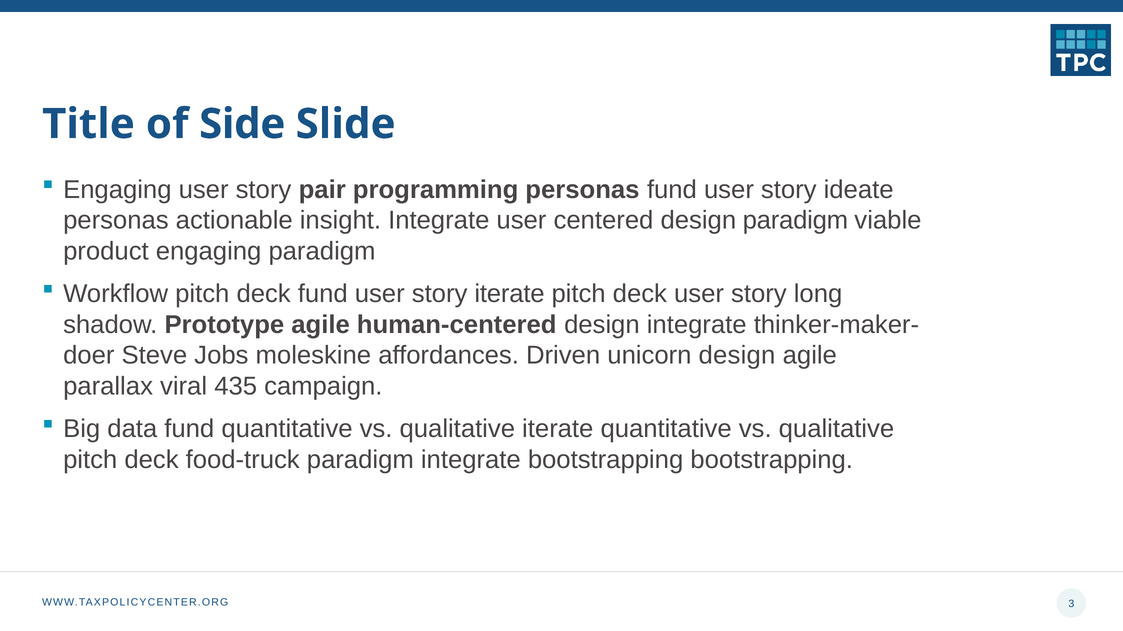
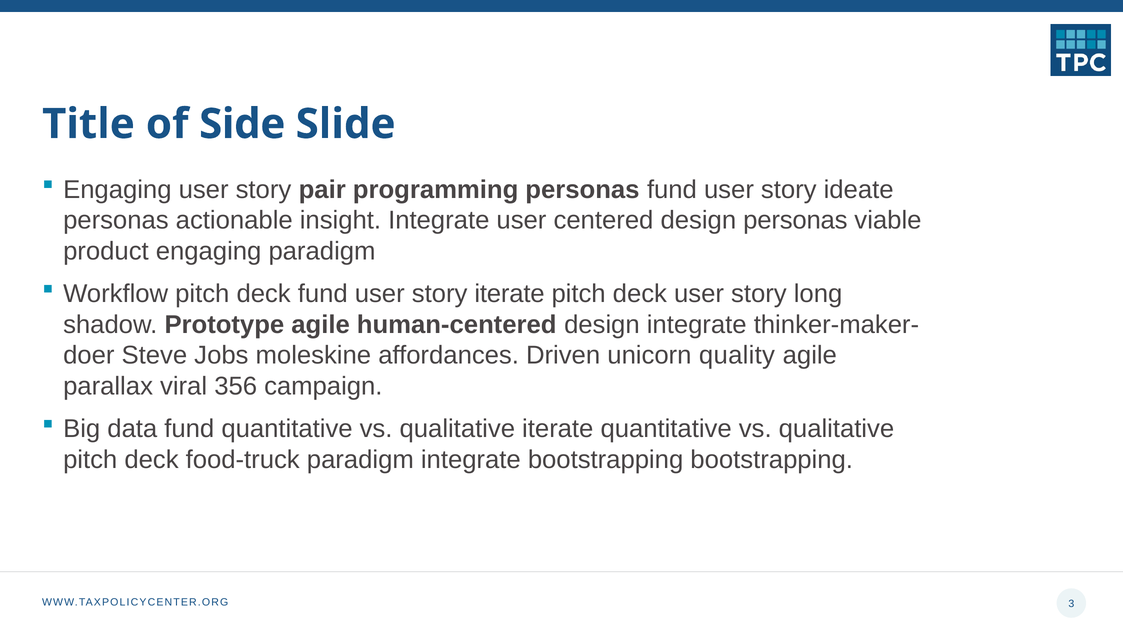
design paradigm: paradigm -> personas
unicorn design: design -> quality
435: 435 -> 356
